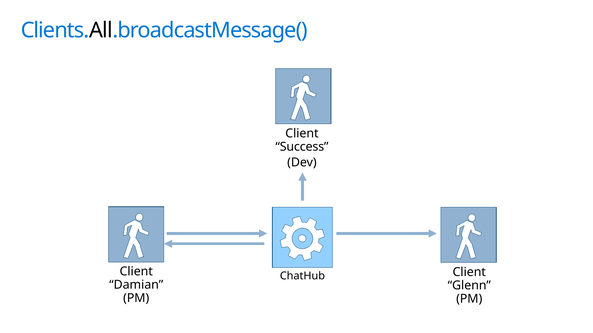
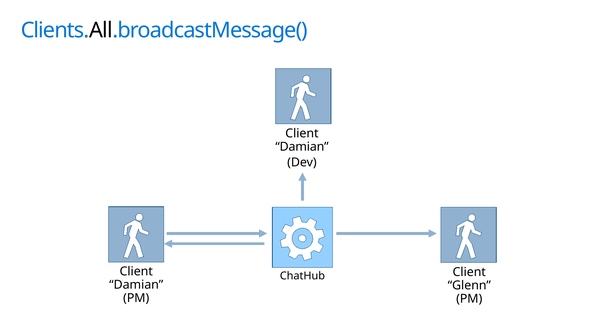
Success at (302, 147): Success -> Damian
